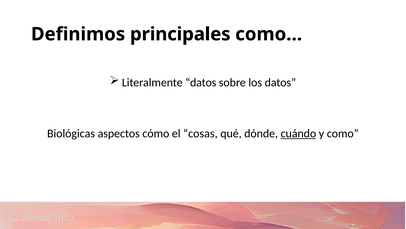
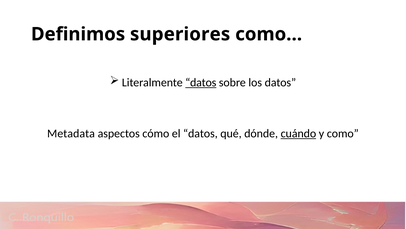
principales: principales -> superiores
datos at (201, 82) underline: none -> present
Biológicas: Biológicas -> Metadata
el cosas: cosas -> datos
